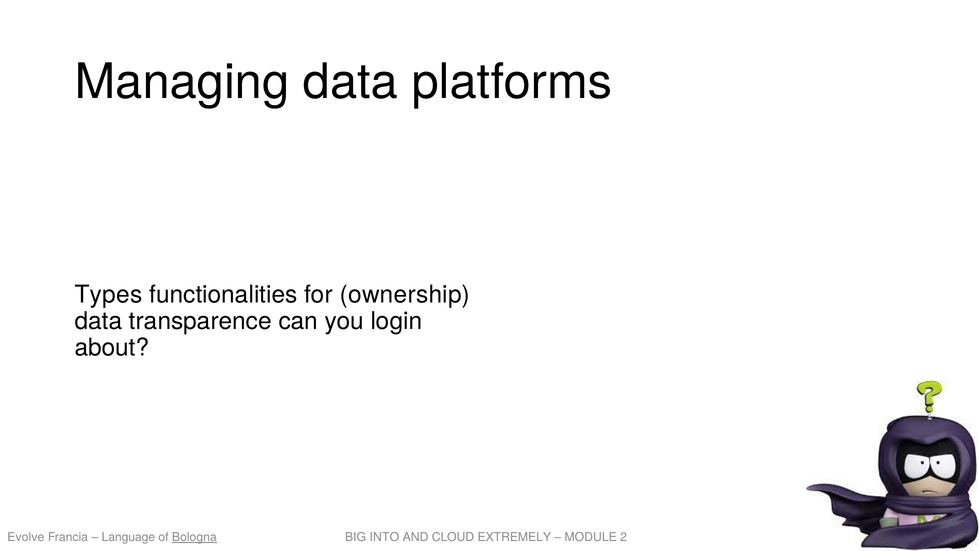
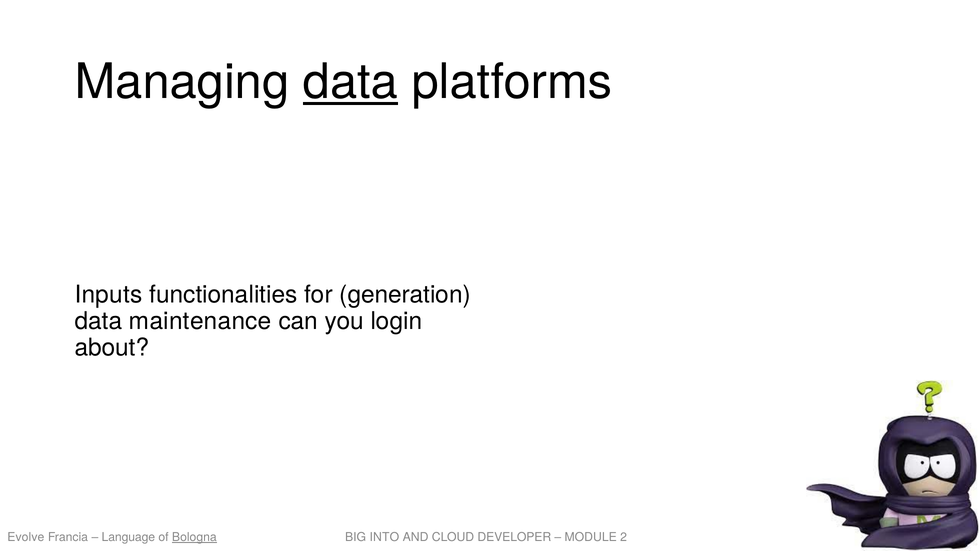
data at (351, 82) underline: none -> present
Types: Types -> Inputs
ownership: ownership -> generation
transparence: transparence -> maintenance
EXTREMELY: EXTREMELY -> DEVELOPER
